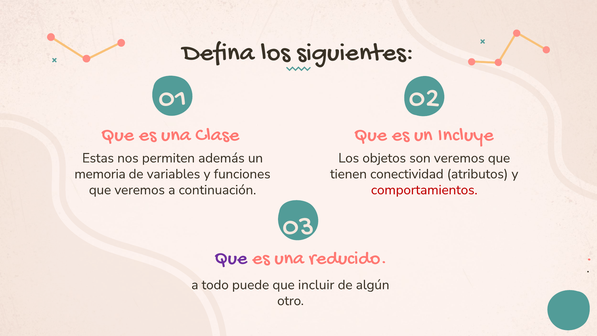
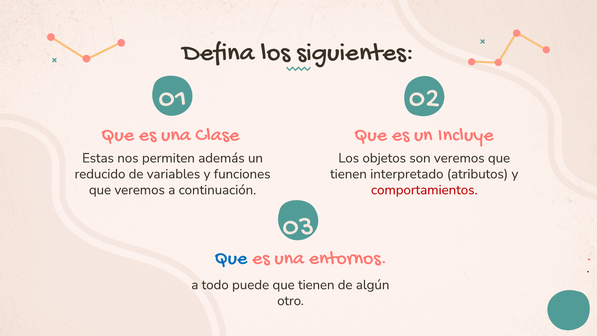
memoria: memoria -> reducido
conectividad: conectividad -> interpretado
Que at (231, 257) colour: purple -> blue
reducido: reducido -> entornos
incluir at (316, 285): incluir -> tienen
